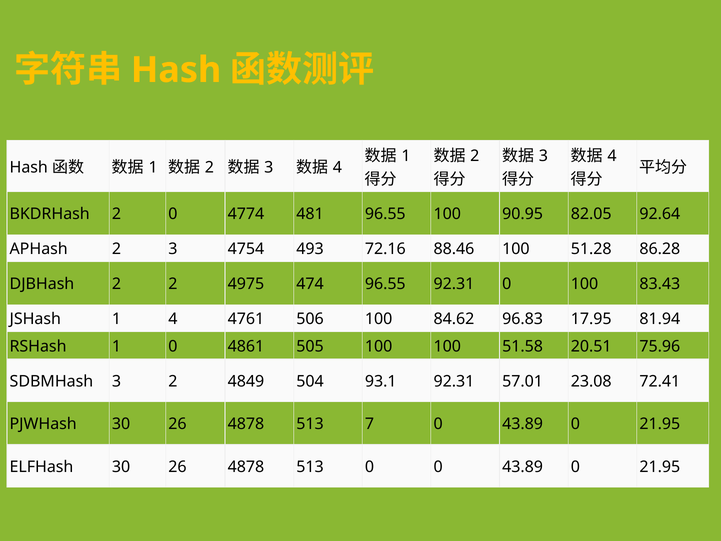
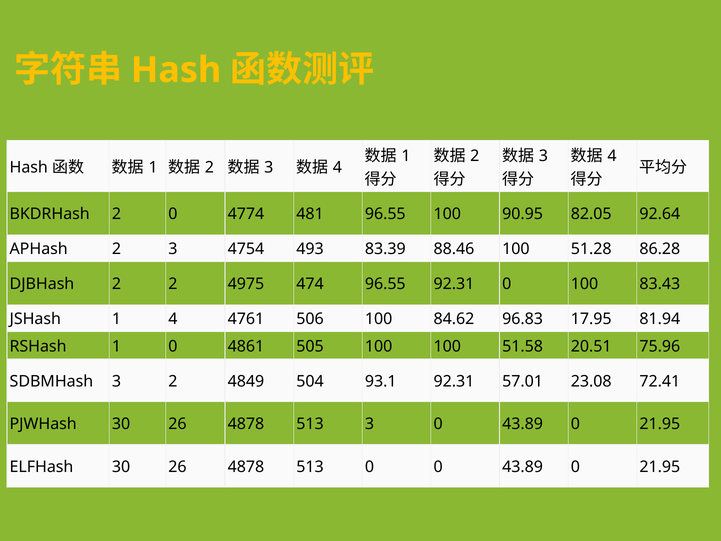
72.16: 72.16 -> 83.39
513 7: 7 -> 3
